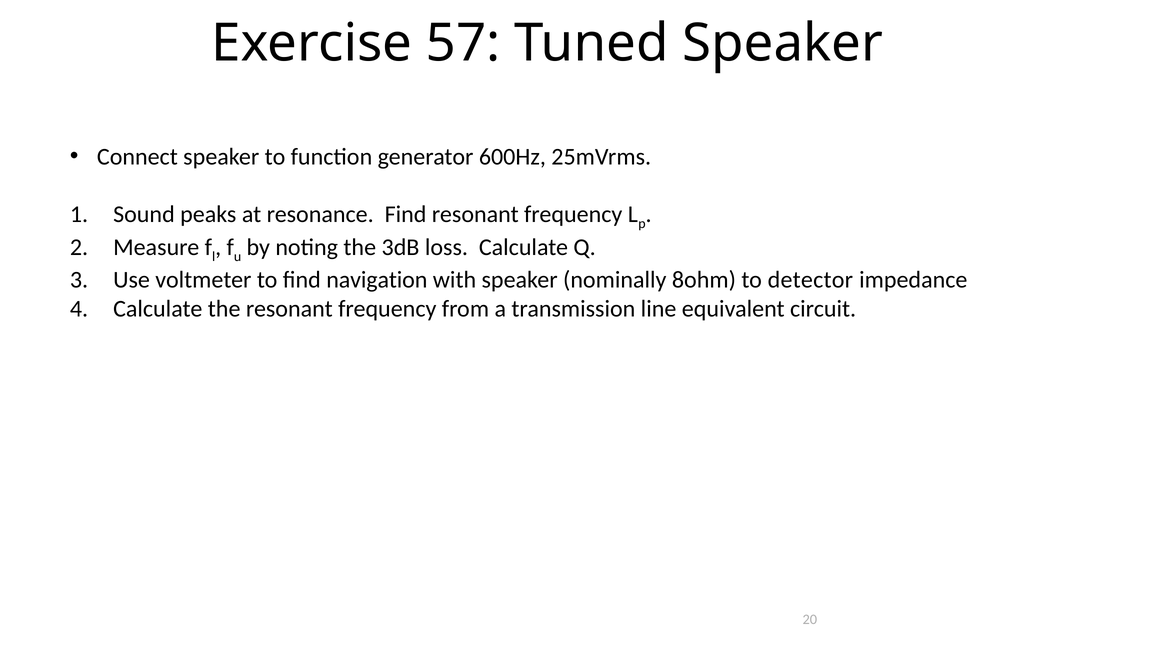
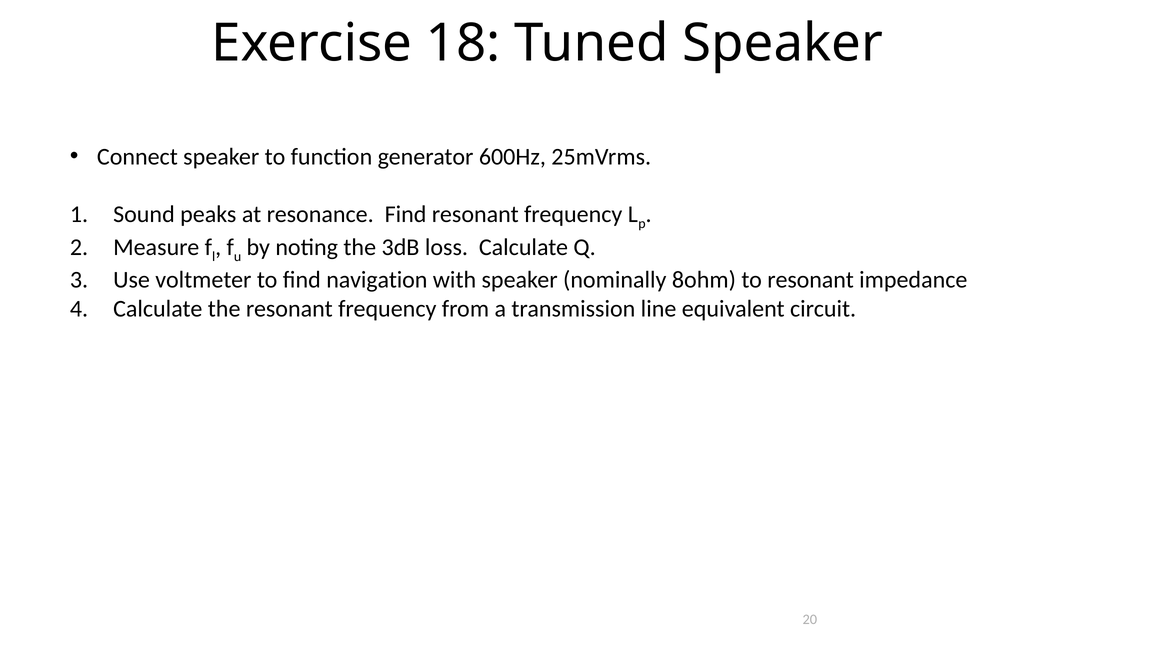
57: 57 -> 18
to detector: detector -> resonant
